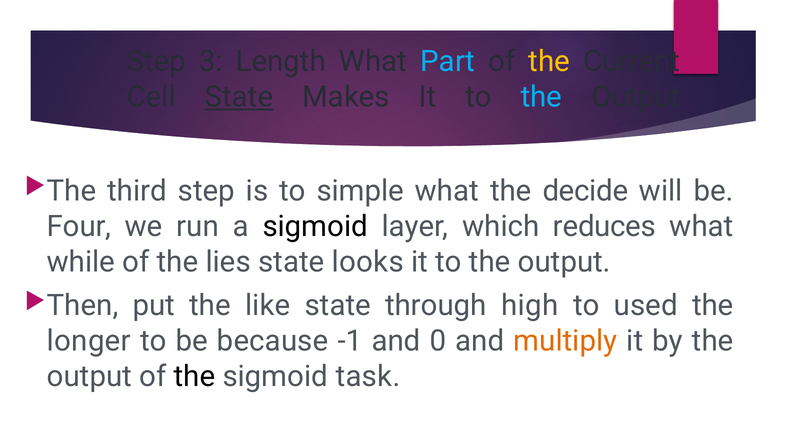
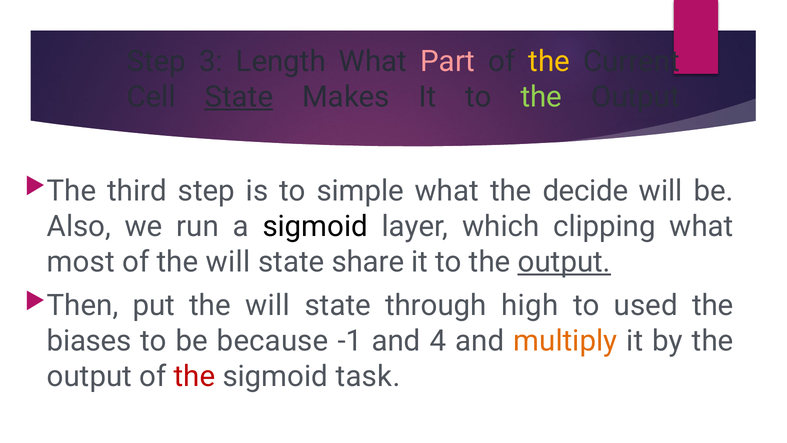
Part colour: light blue -> pink
the at (541, 97) colour: light blue -> light green
Four: Four -> Also
reduces: reduces -> clipping
while: while -> most
of the lies: lies -> will
looks: looks -> share
output at (564, 262) underline: none -> present
put the like: like -> will
longer: longer -> biases
0: 0 -> 4
the at (194, 376) colour: black -> red
